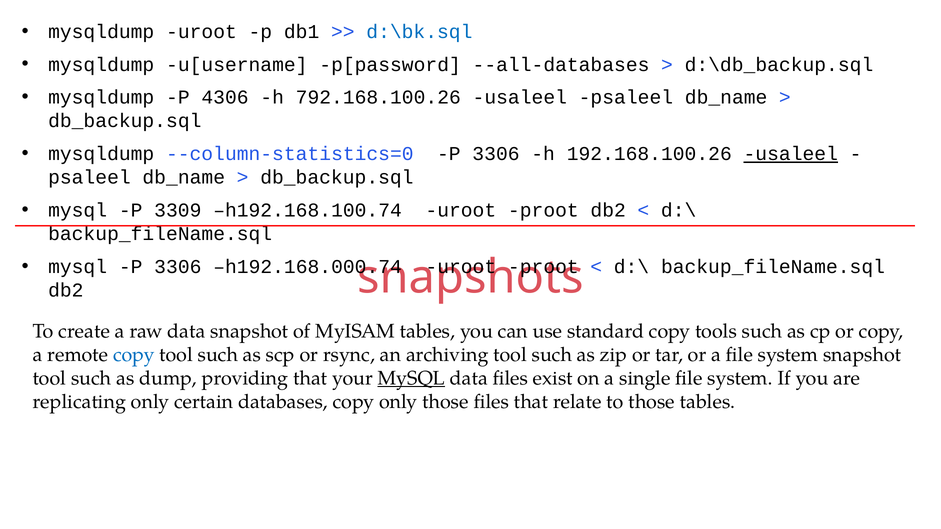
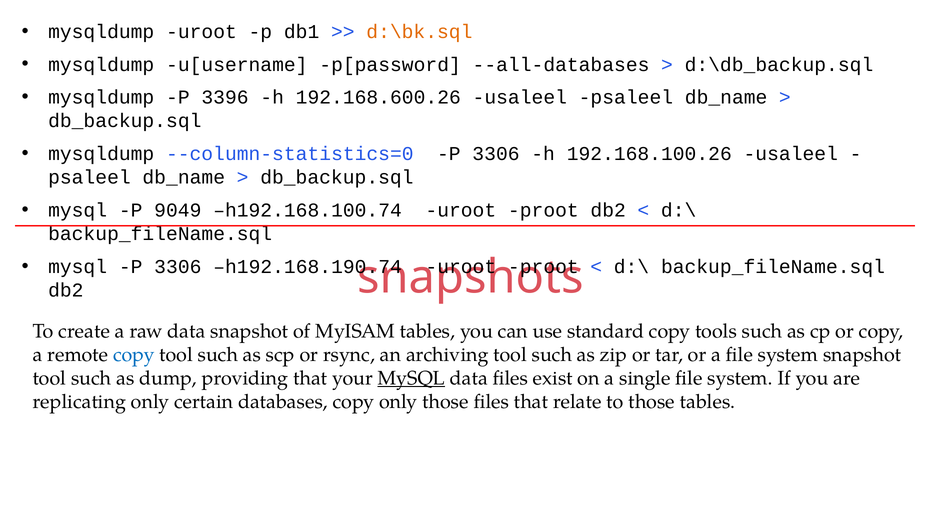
d:\bk.sql colour: blue -> orange
4306: 4306 -> 3396
792.168.100.26: 792.168.100.26 -> 192.168.600.26
usaleel at (791, 154) underline: present -> none
3309: 3309 -> 9049
h192.168.000.74: h192.168.000.74 -> h192.168.190.74
